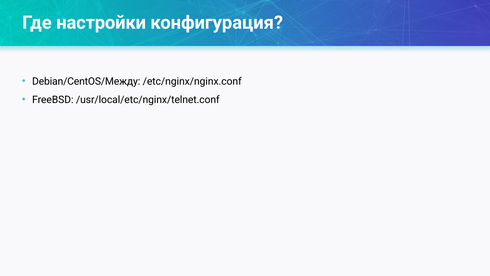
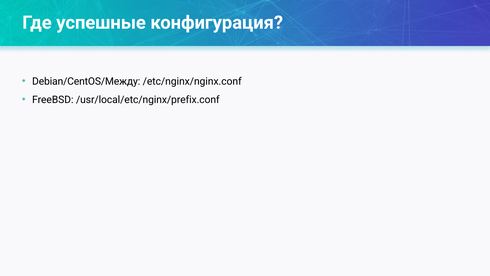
настройки: настройки -> успешные
/usr/local/etc/nginx/telnet.conf: /usr/local/etc/nginx/telnet.conf -> /usr/local/etc/nginx/prefix.conf
